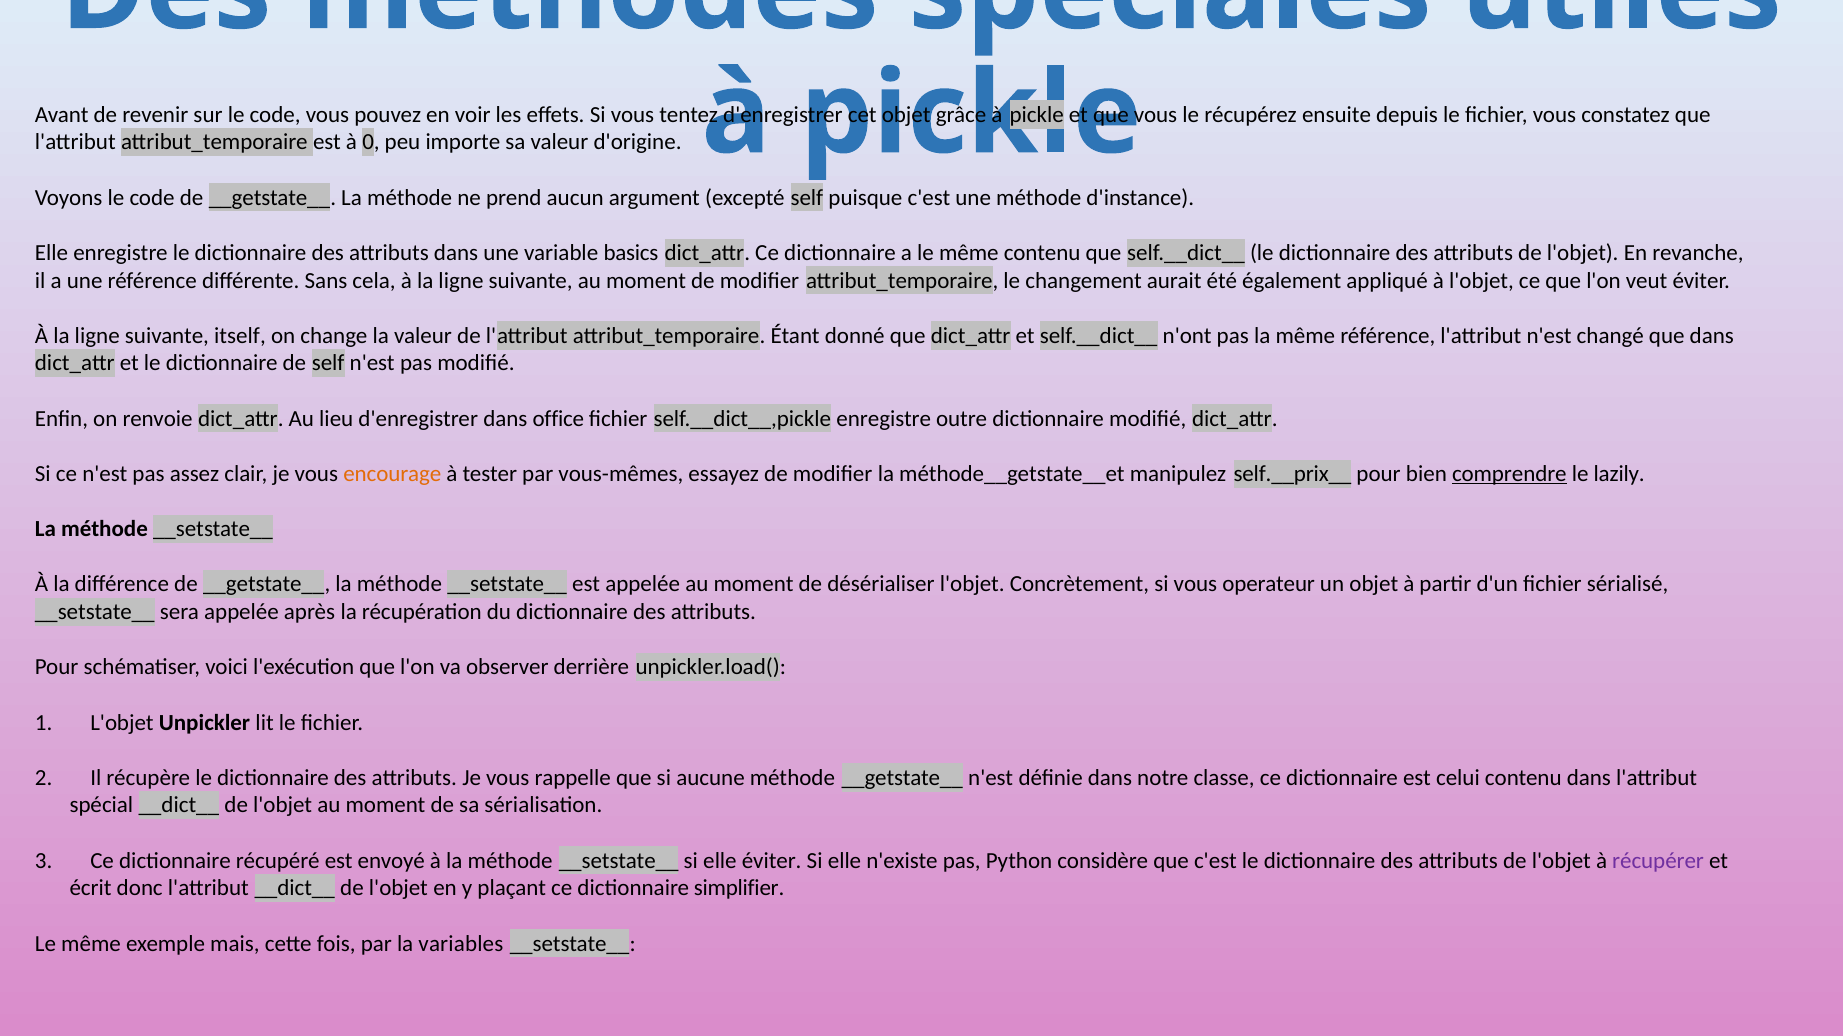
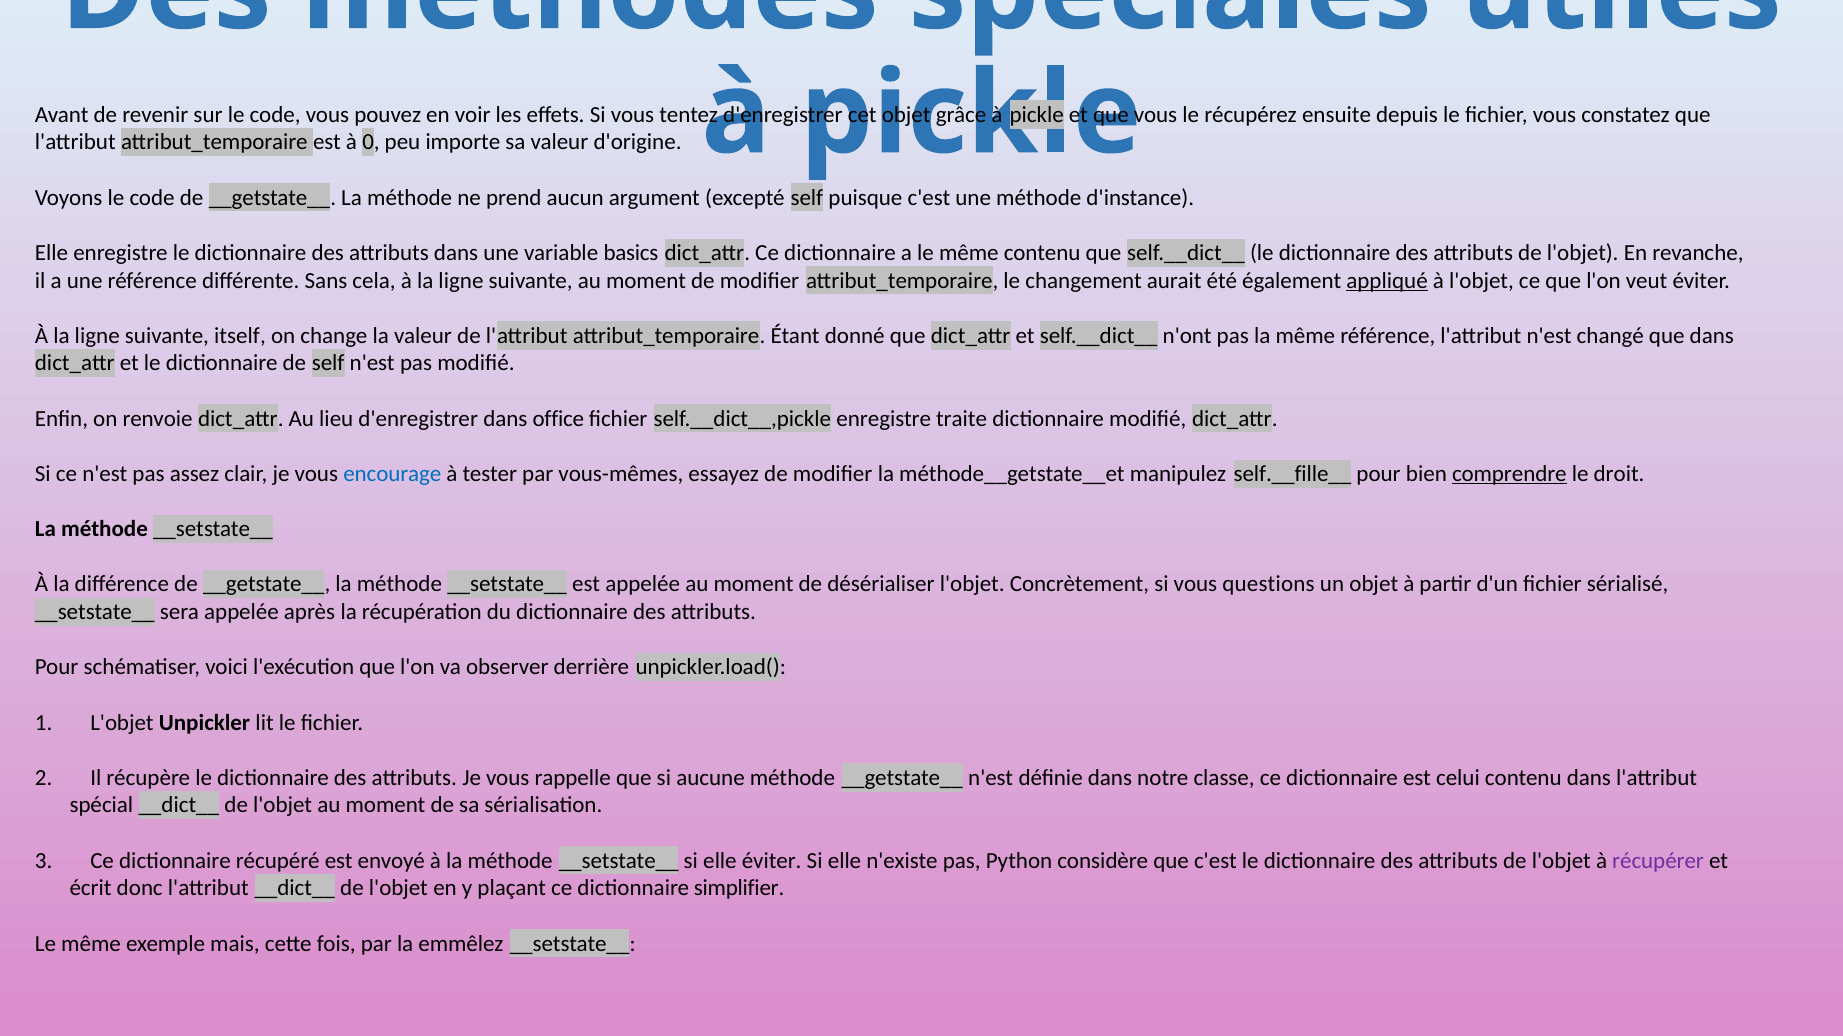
appliqué underline: none -> present
outre: outre -> traite
encourage colour: orange -> blue
self.__prix__: self.__prix__ -> self.__fille__
lazily: lazily -> droit
operateur: operateur -> questions
variables: variables -> emmêlez
